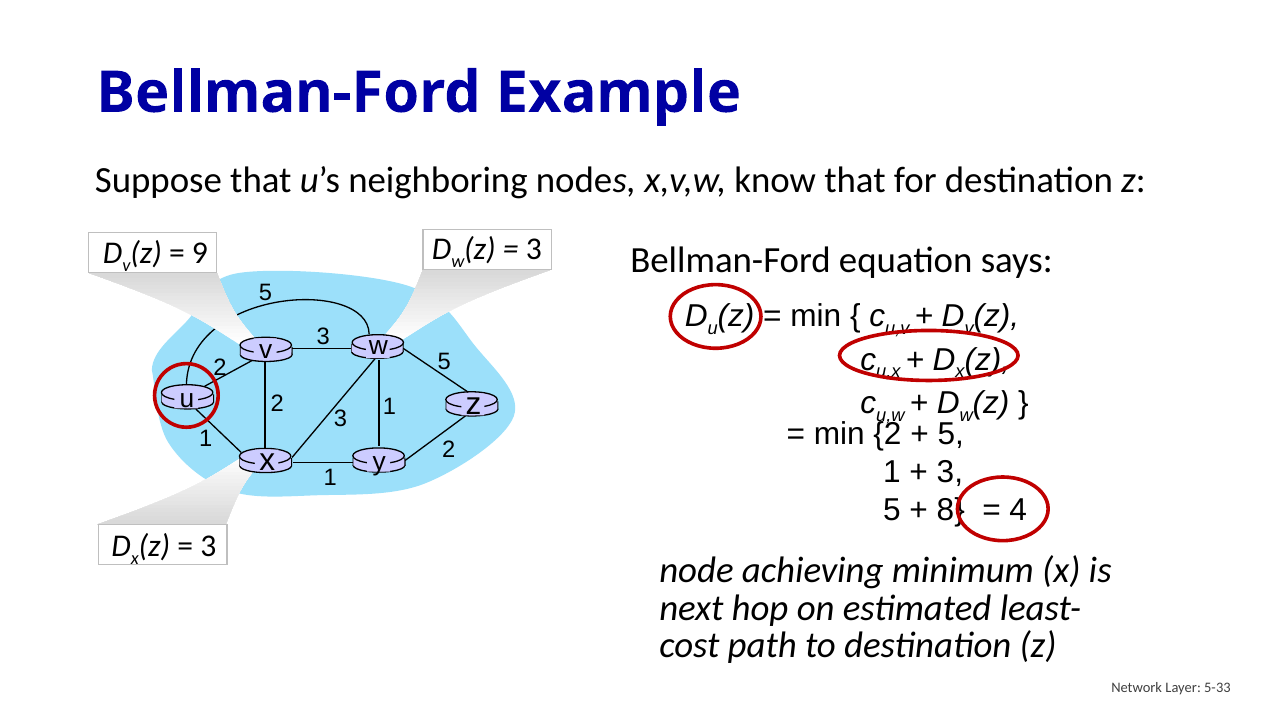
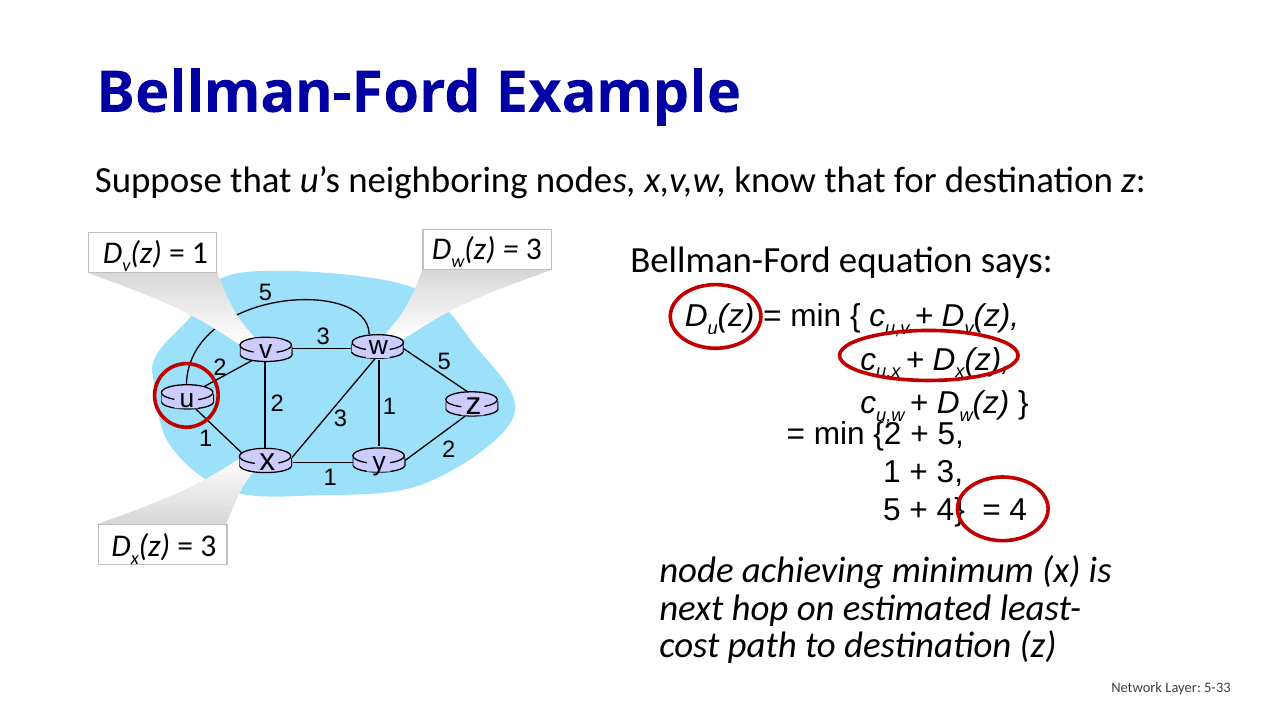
9 at (200, 253): 9 -> 1
8 at (951, 510): 8 -> 4
